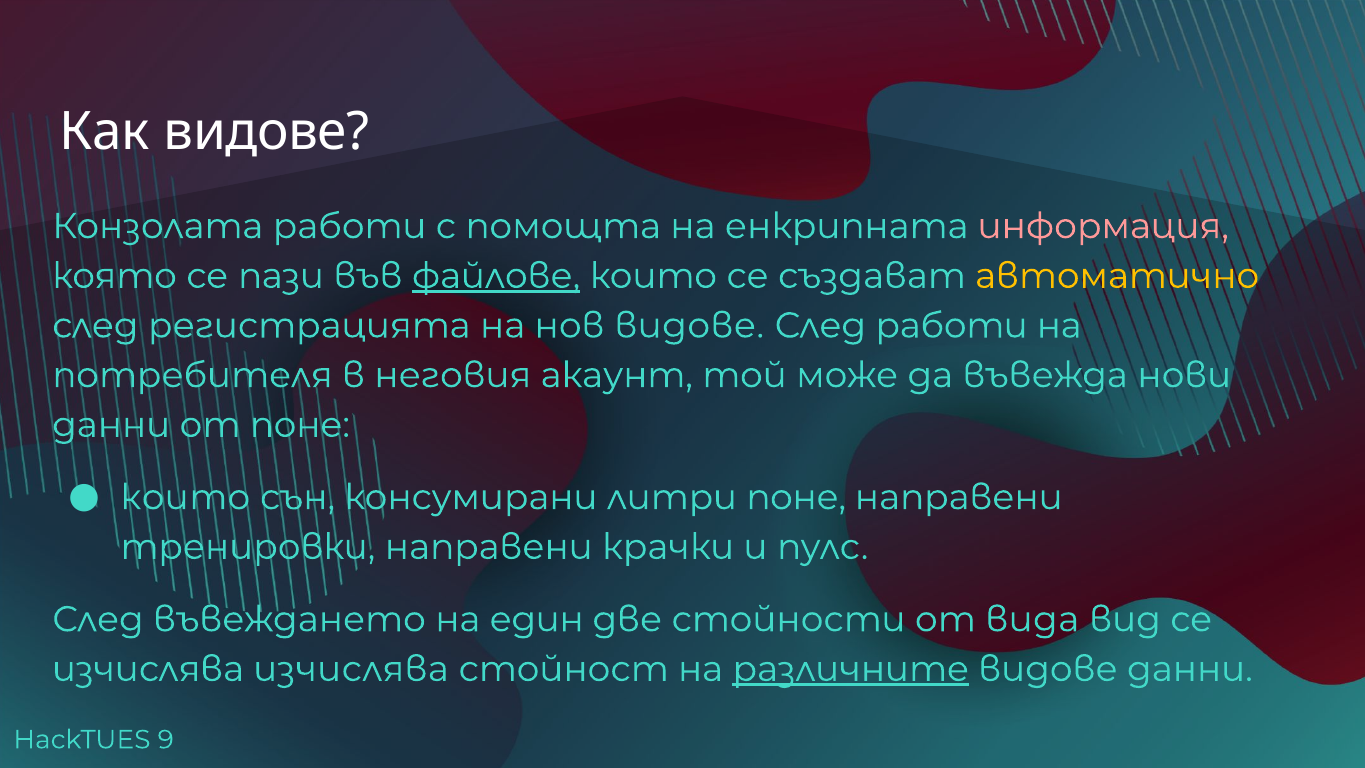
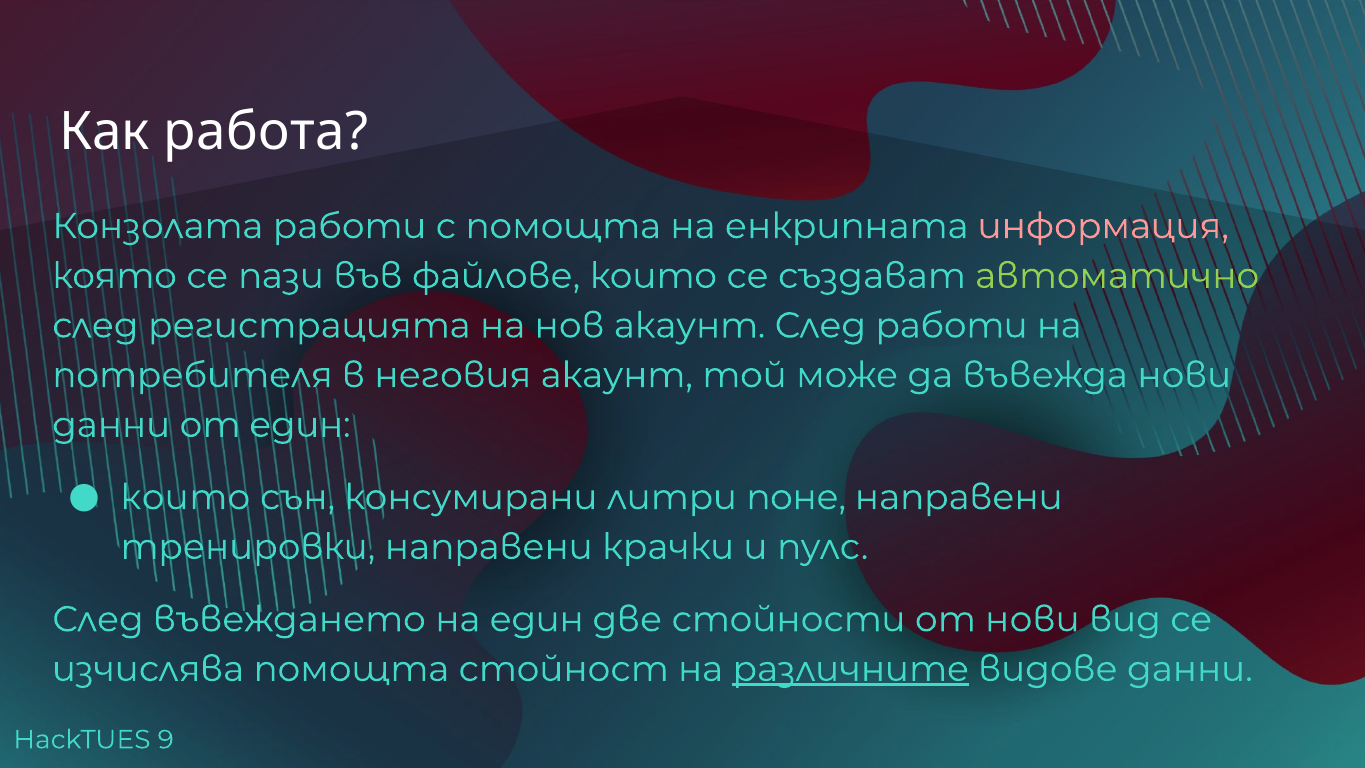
Как видове: видове -> работа
файлове underline: present -> none
автоматично colour: yellow -> light green
нов видове: видове -> акаунт
от поне: поне -> един
от вида: вида -> нови
изчислява изчислява: изчислява -> помощта
